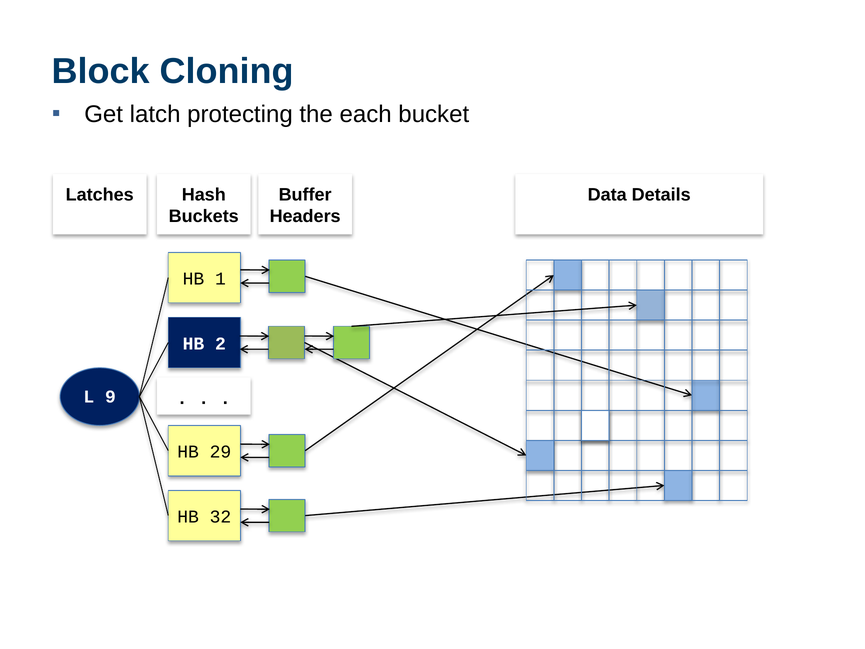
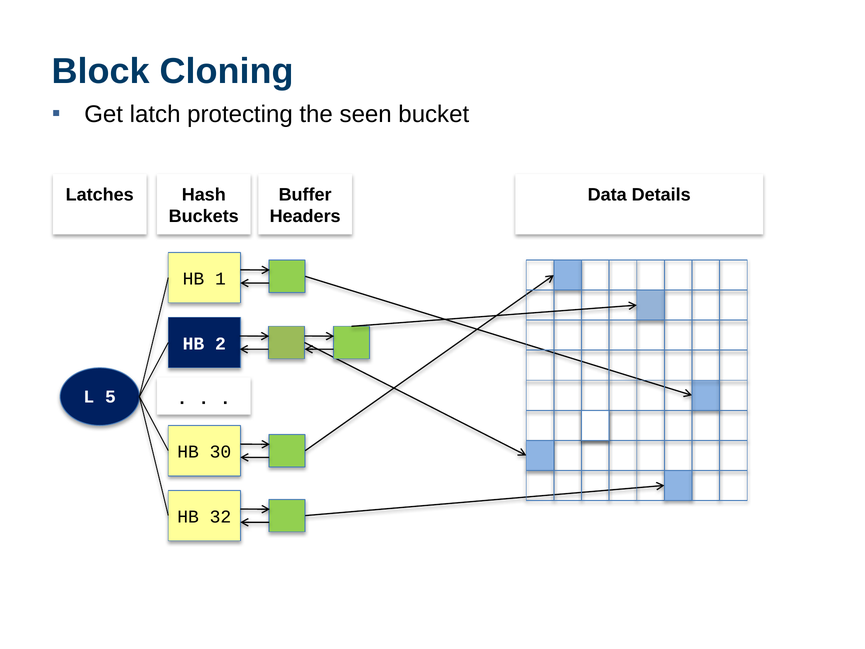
each: each -> seen
9: 9 -> 5
29: 29 -> 30
